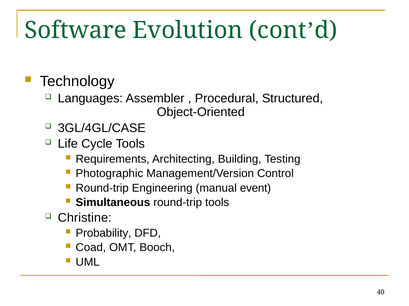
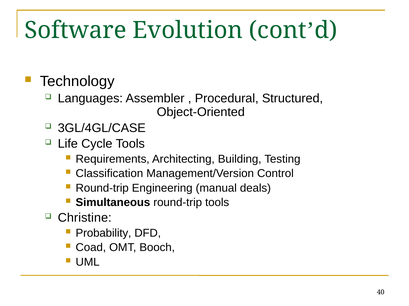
Photographic: Photographic -> Classification
event: event -> deals
